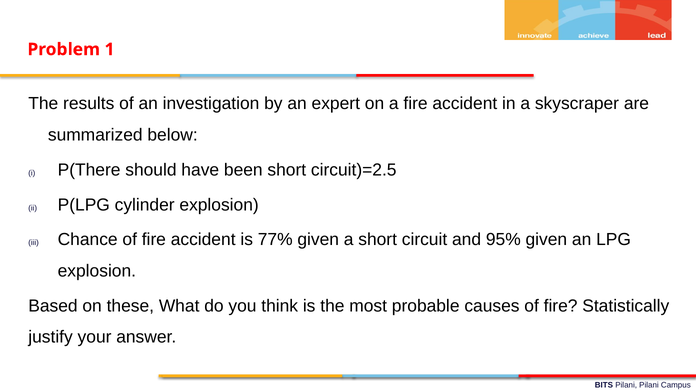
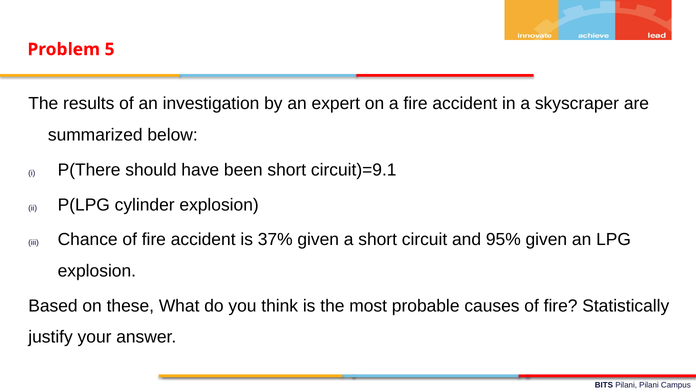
1: 1 -> 5
circuit)=2.5: circuit)=2.5 -> circuit)=9.1
77%: 77% -> 37%
